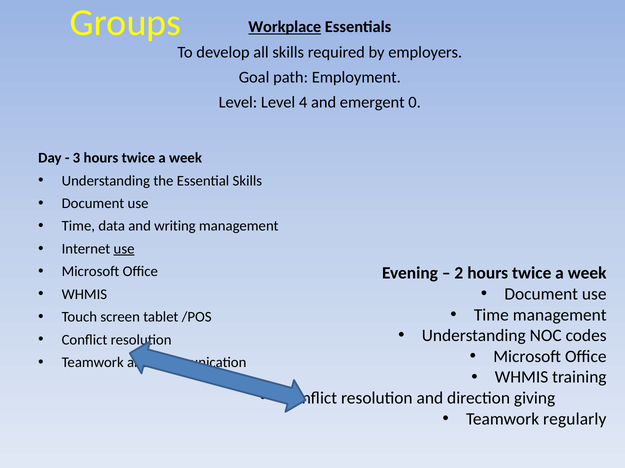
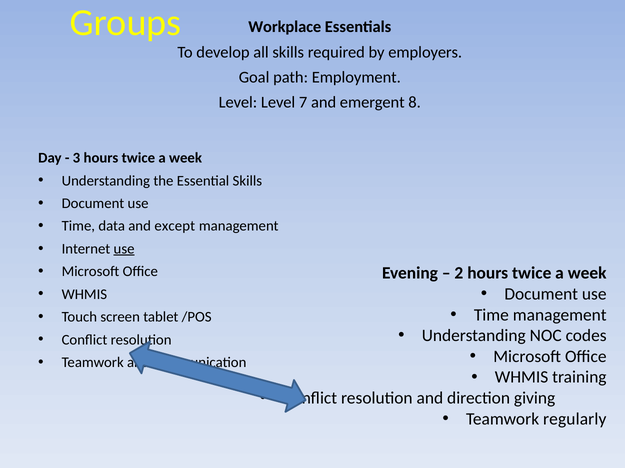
Workplace underline: present -> none
4: 4 -> 7
0: 0 -> 8
writing: writing -> except
